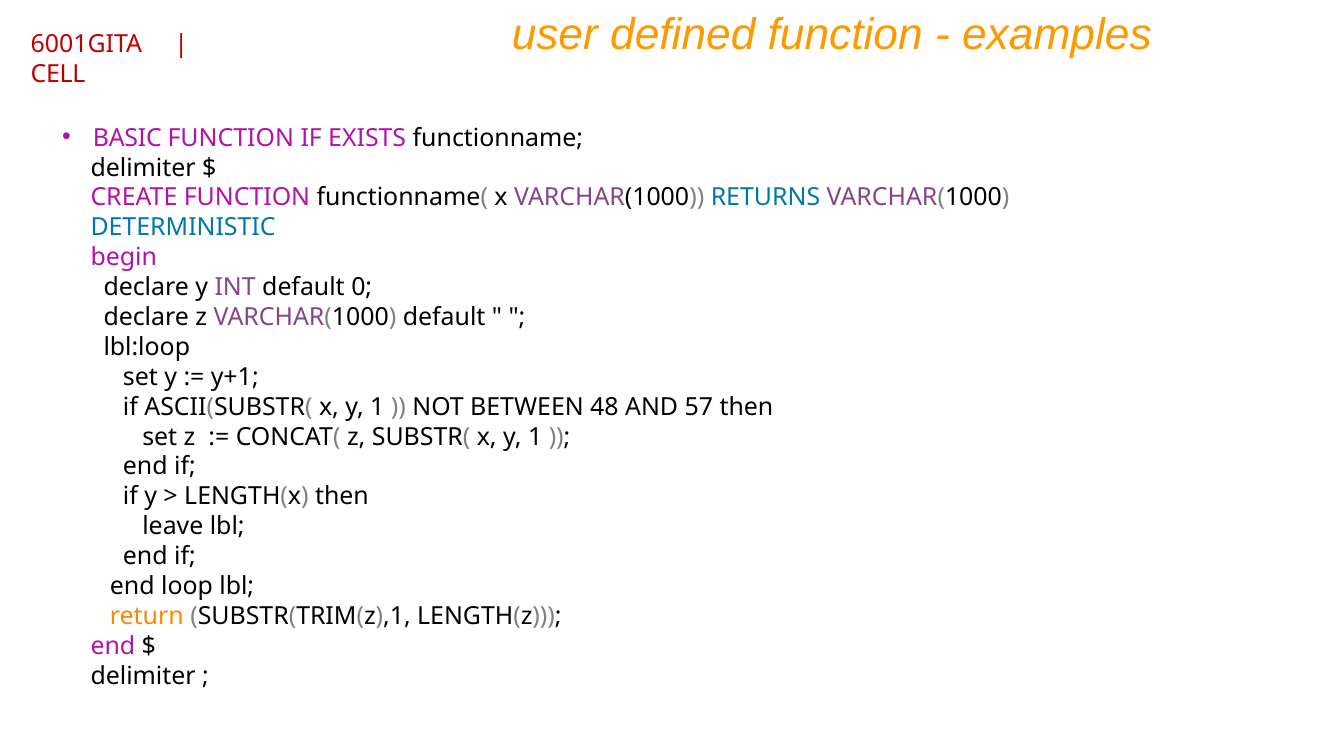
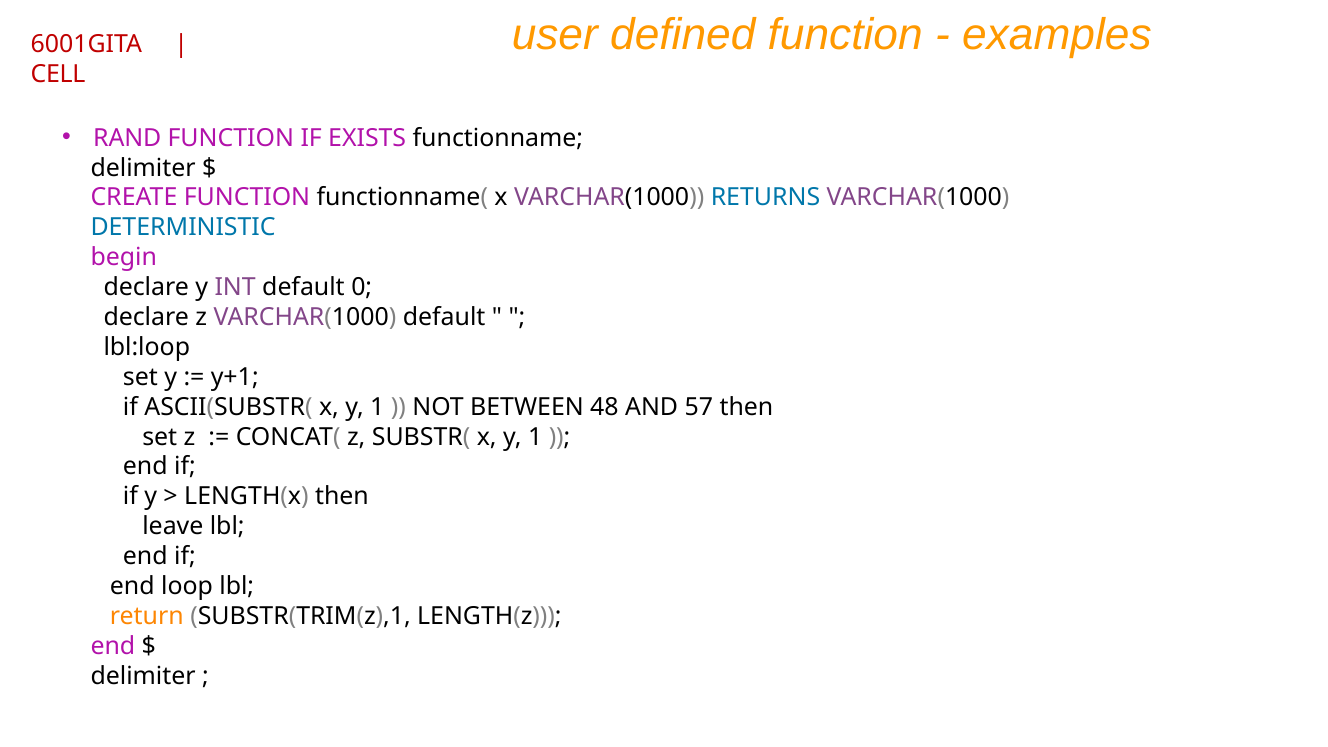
BASIC: BASIC -> RAND
